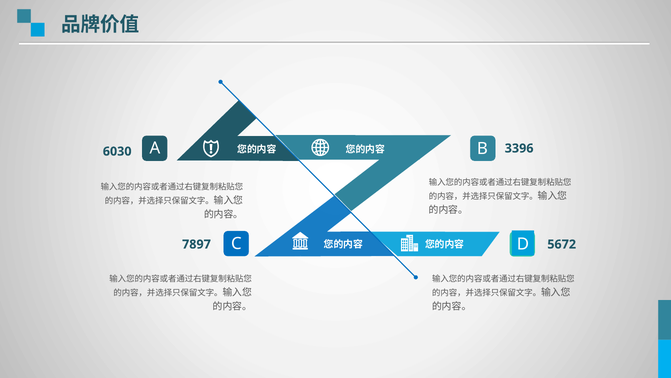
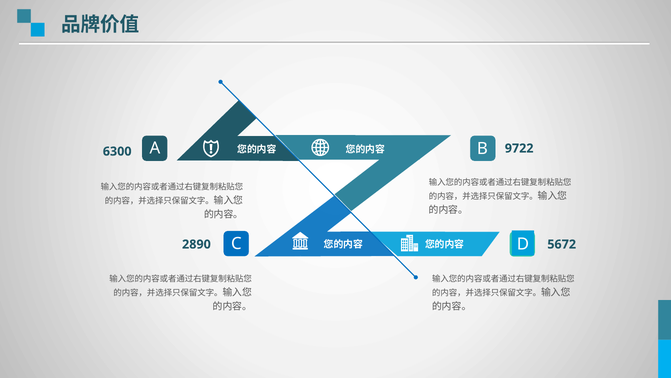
3396: 3396 -> 9722
6030: 6030 -> 6300
7897: 7897 -> 2890
